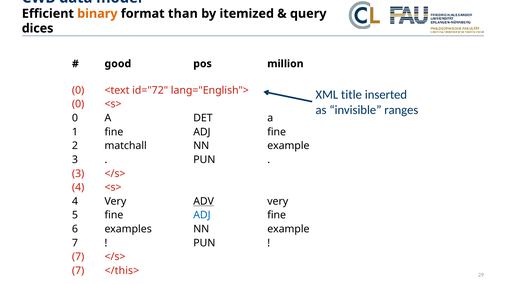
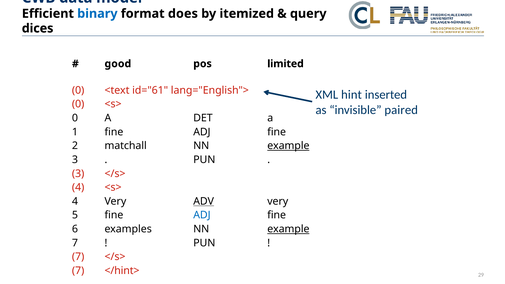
binary colour: orange -> blue
than: than -> does
million: million -> limited
id="72: id="72 -> id="61
title: title -> hint
ranges: ranges -> paired
example at (288, 146) underline: none -> present
example at (288, 229) underline: none -> present
</this>: </this> -> </hint>
